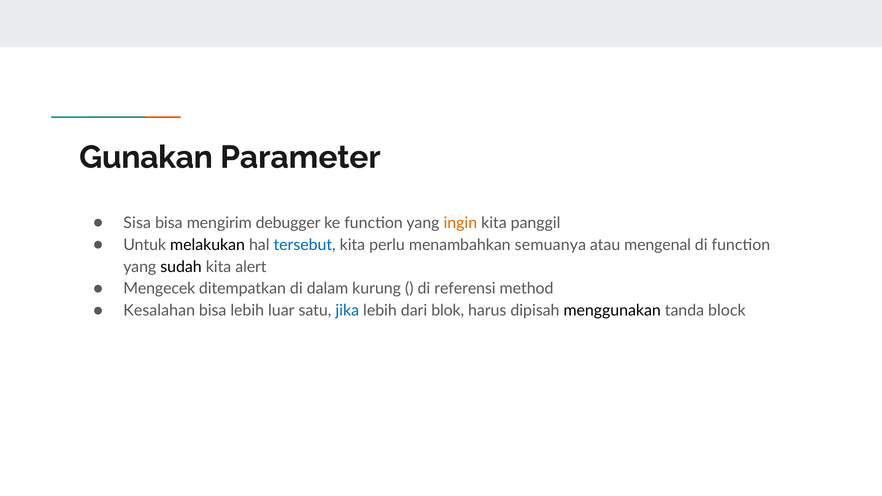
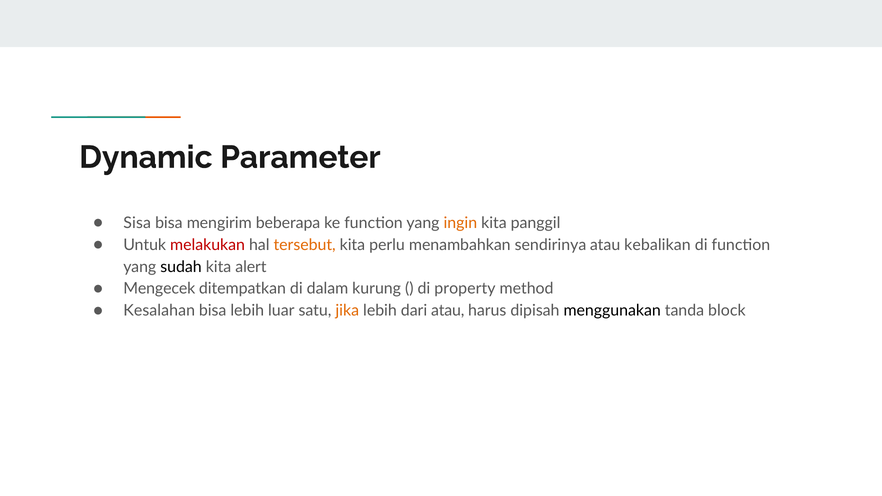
Gunakan: Gunakan -> Dynamic
debugger: debugger -> beberapa
melakukan colour: black -> red
tersebut colour: blue -> orange
semuanya: semuanya -> sendirinya
mengenal: mengenal -> kebalikan
referensi: referensi -> property
jika colour: blue -> orange
dari blok: blok -> atau
